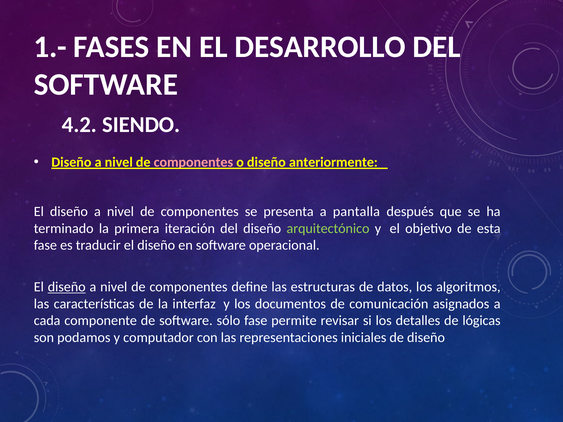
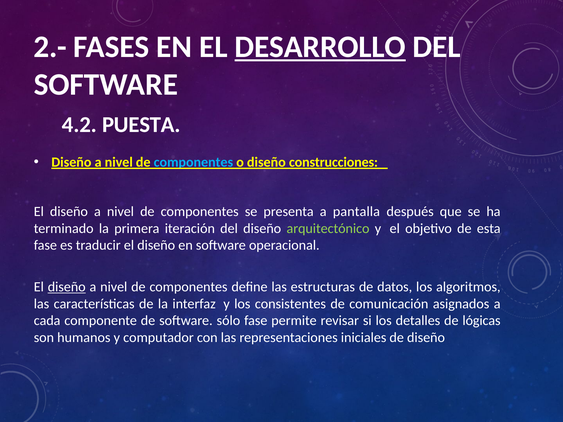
1.-: 1.- -> 2.-
DESARROLLO underline: none -> present
SIENDO: SIENDO -> PUESTA
componentes at (193, 162) colour: pink -> light blue
anteriormente: anteriormente -> construcciones
documentos: documentos -> consistentes
podamos: podamos -> humanos
